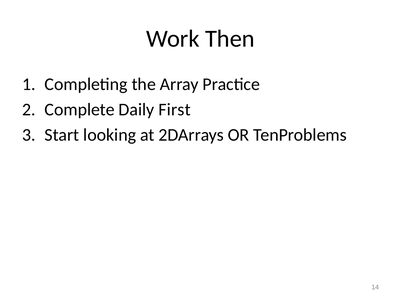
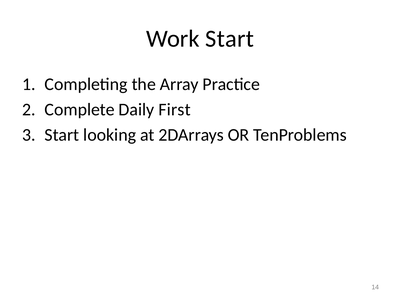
Work Then: Then -> Start
